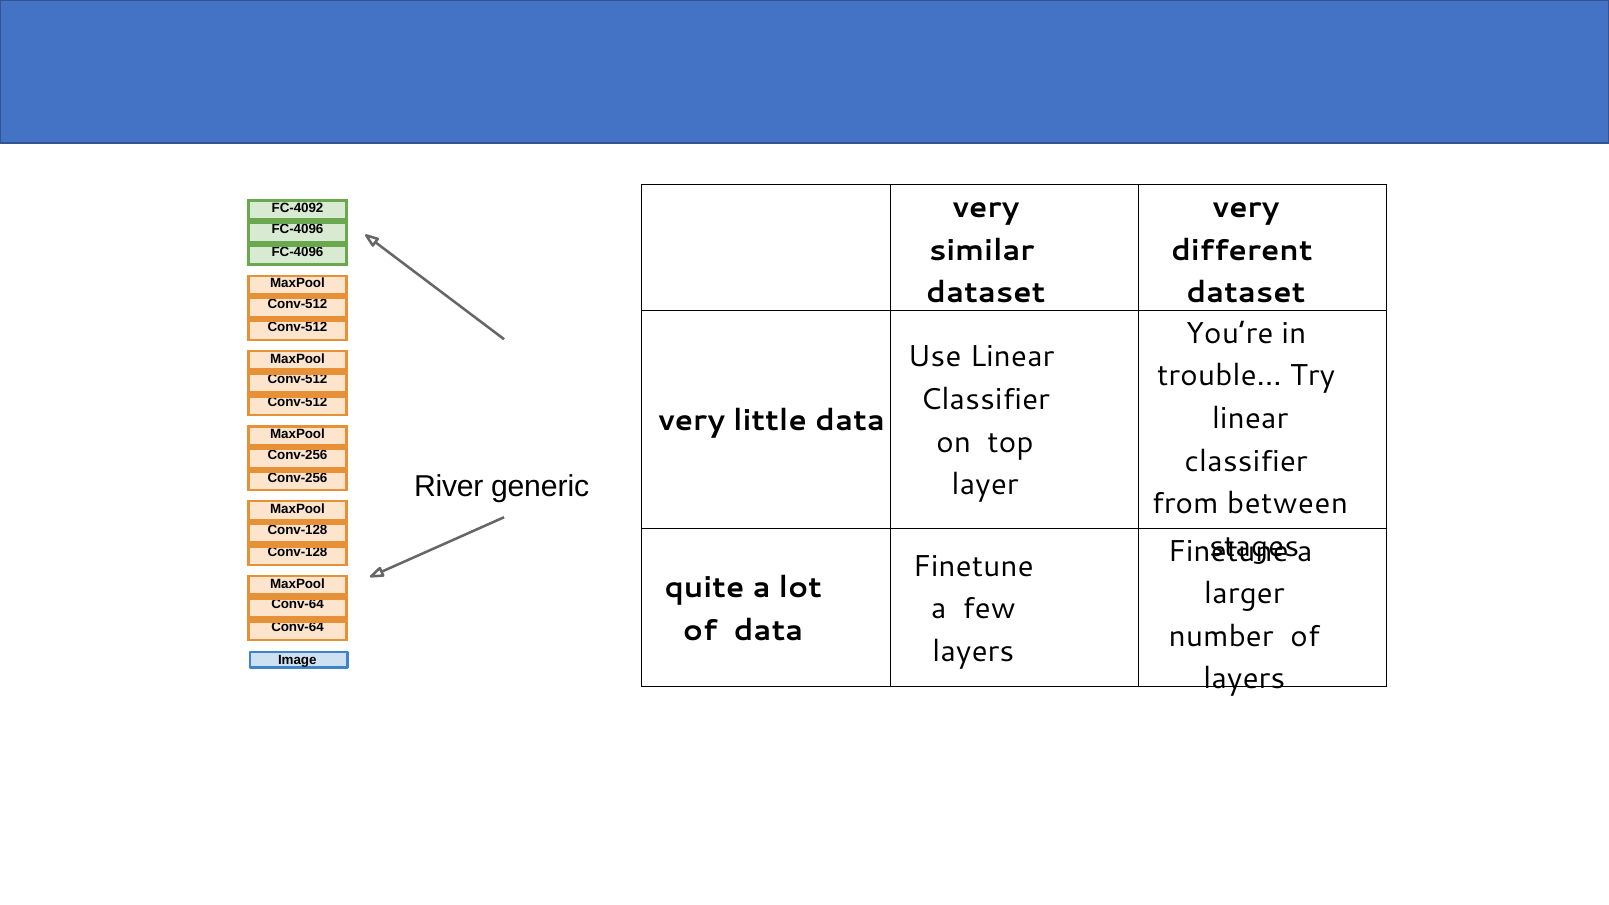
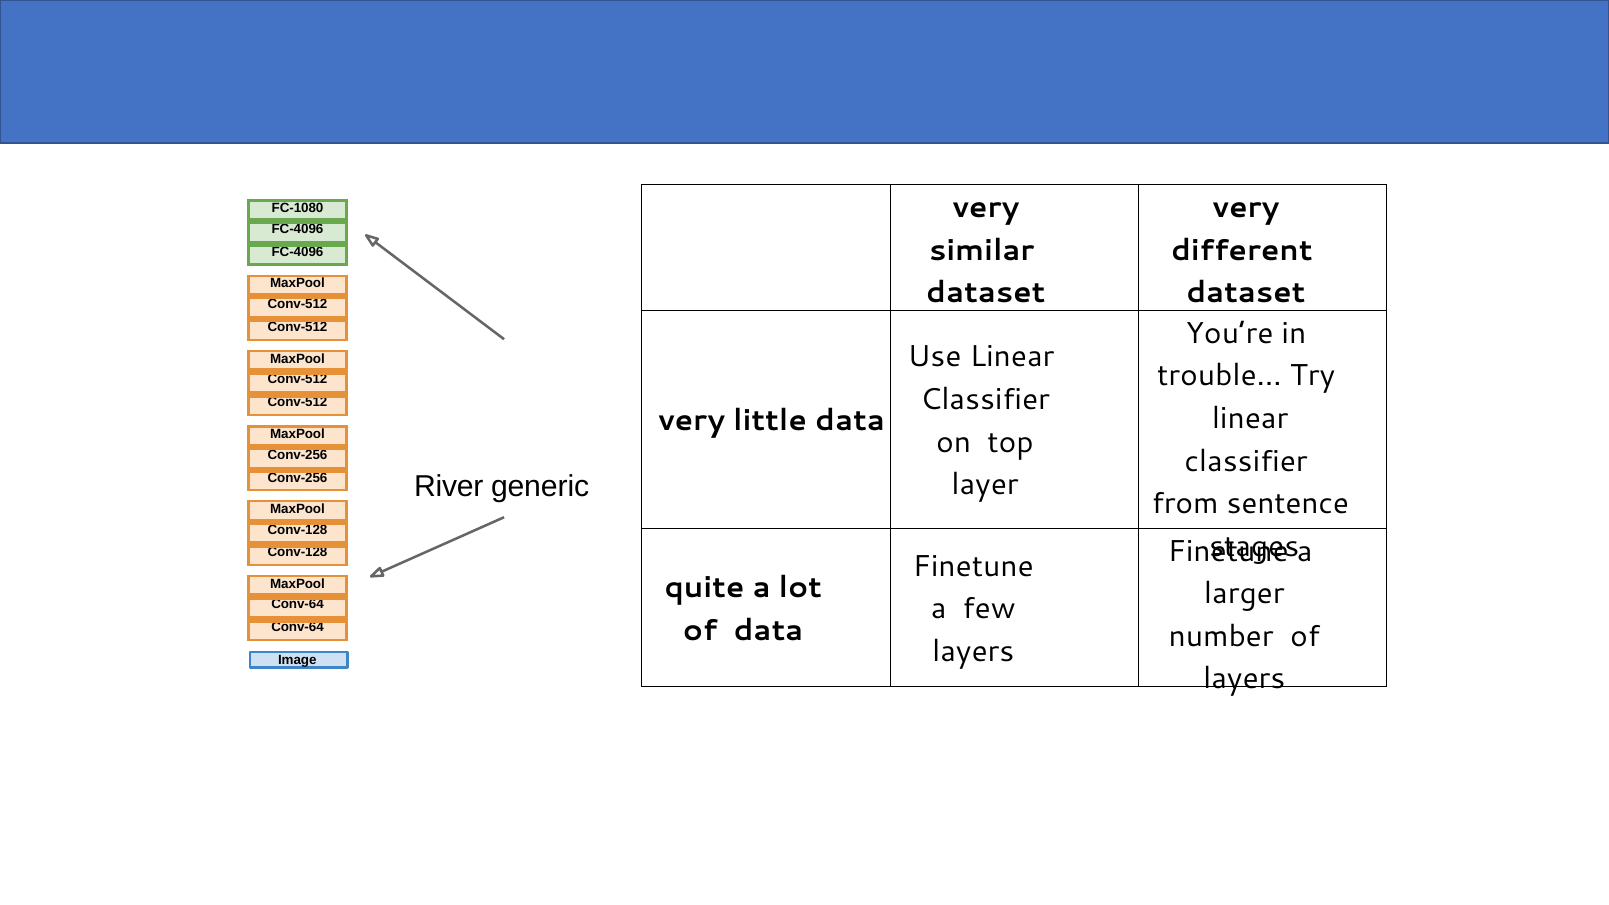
FC-4092: FC-4092 -> FC-1080
between: between -> sentence
